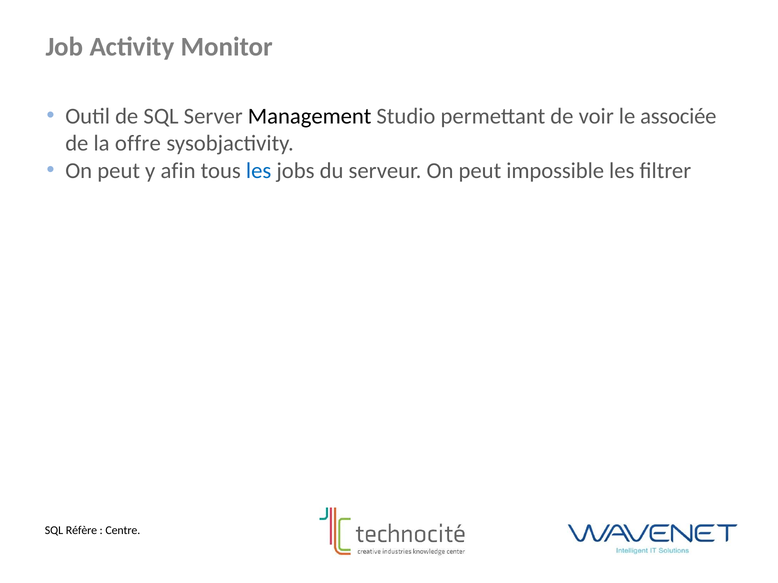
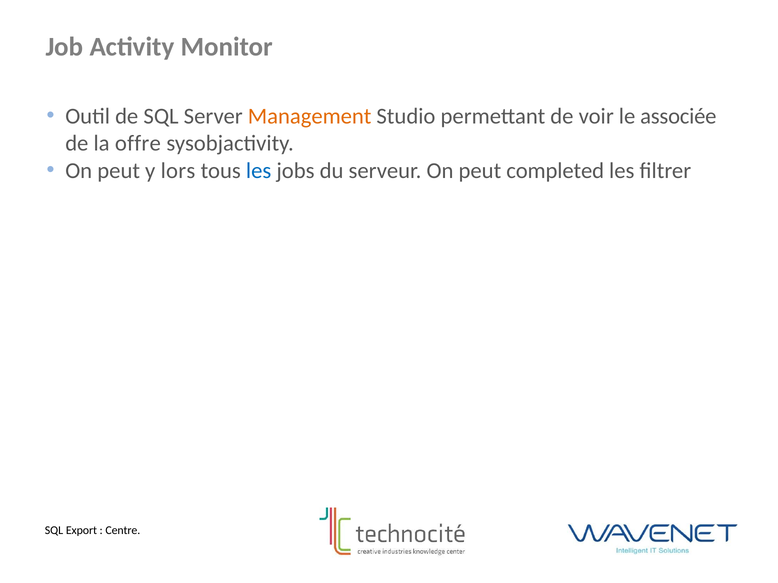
Management colour: black -> orange
afin: afin -> lors
impossible: impossible -> completed
Réfère: Réfère -> Export
